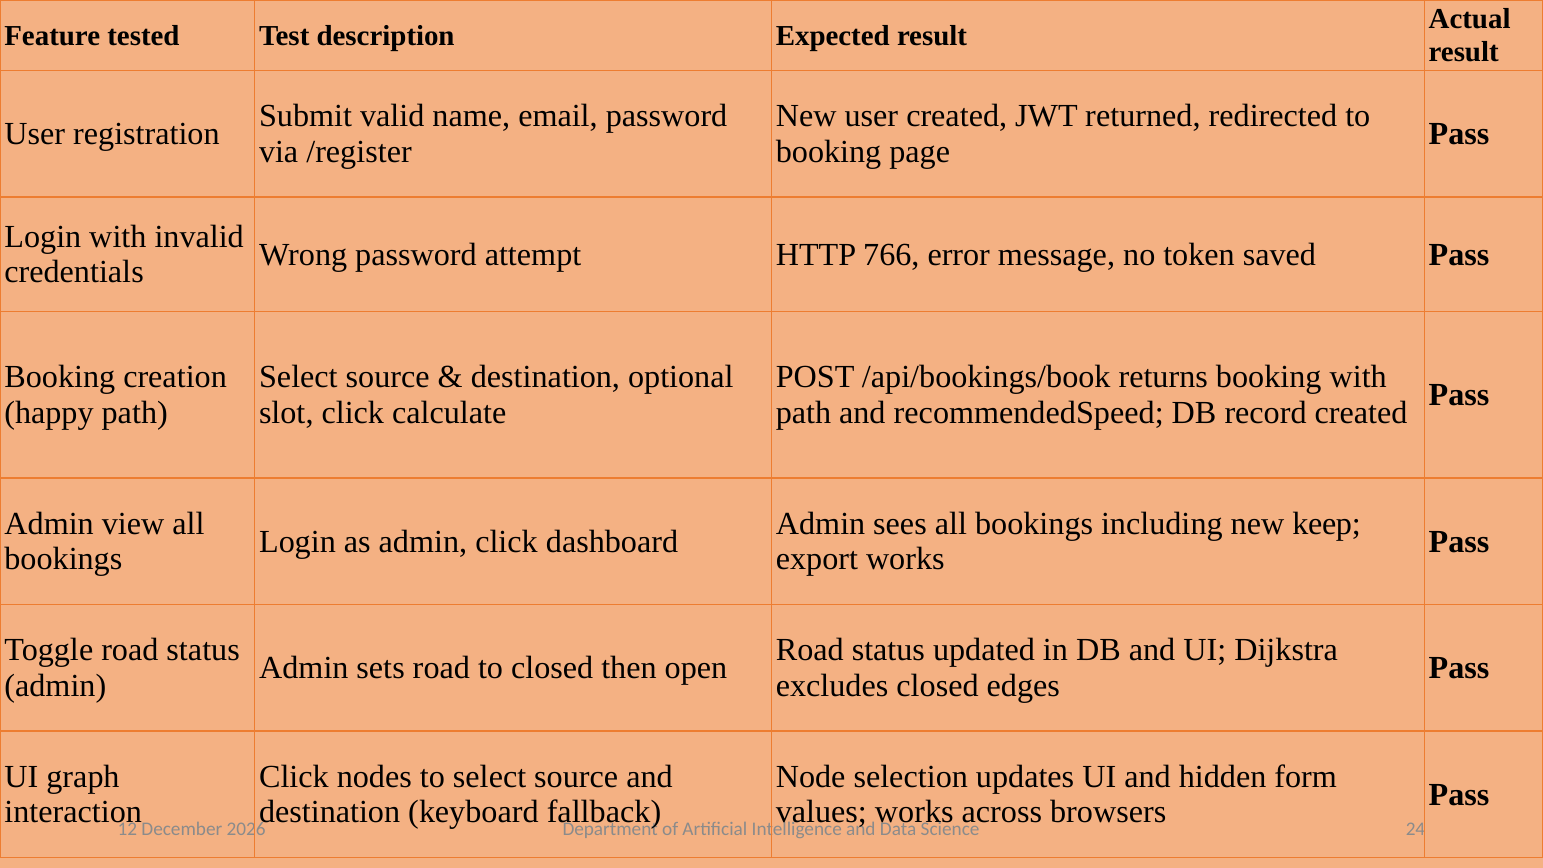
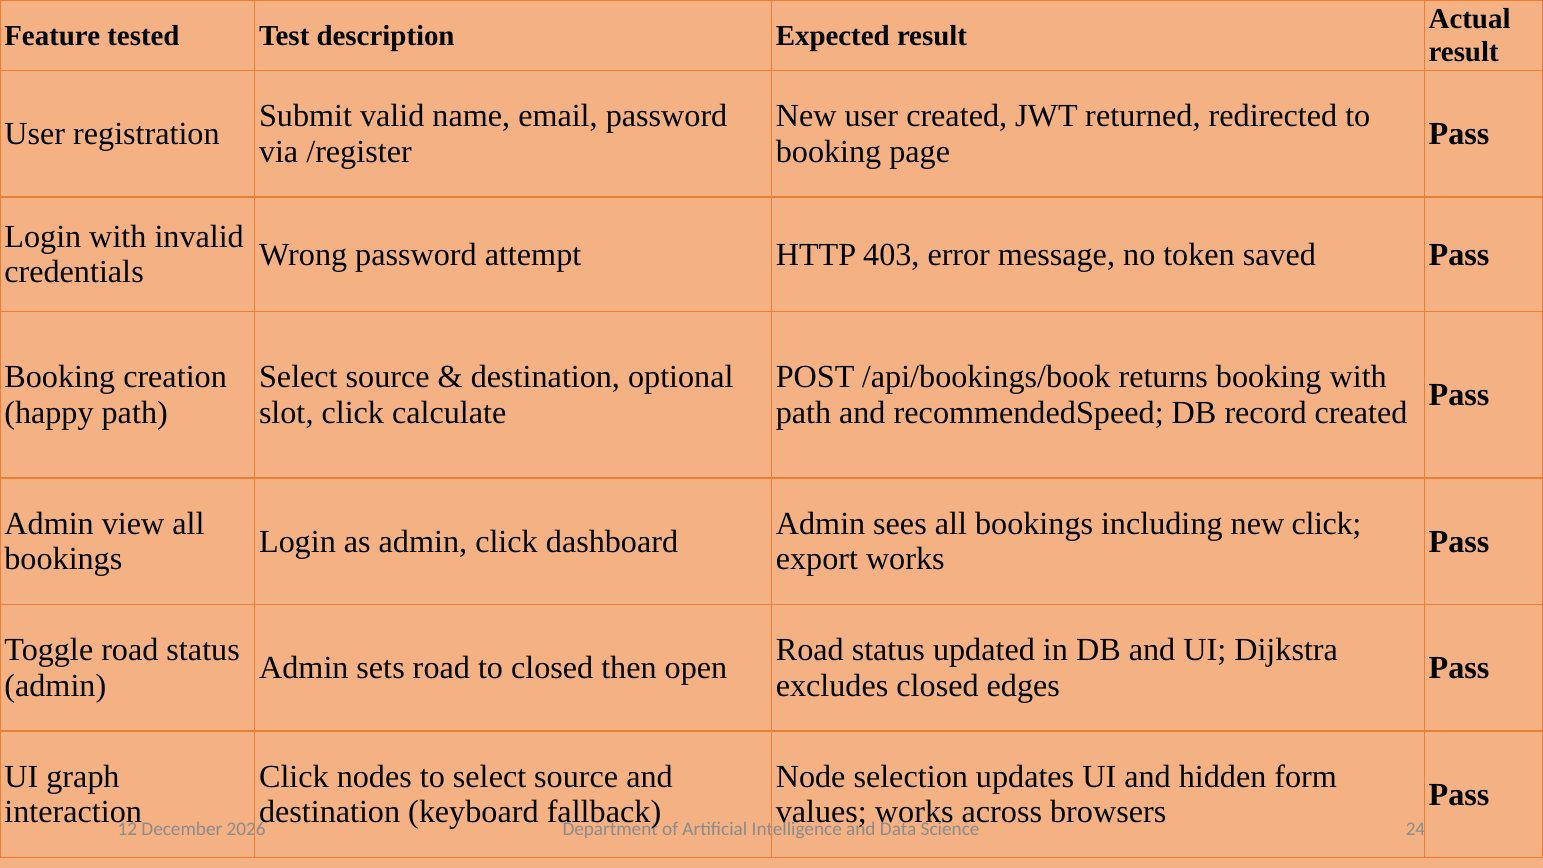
766: 766 -> 403
new keep: keep -> click
